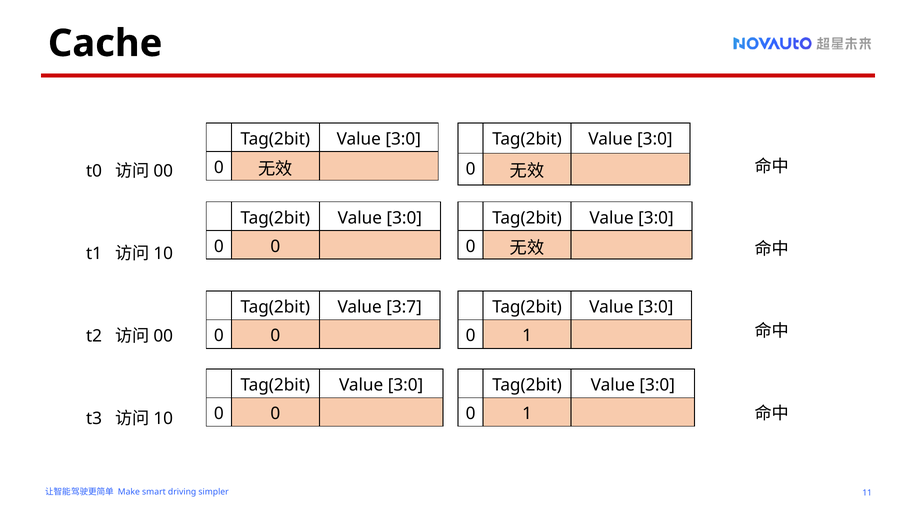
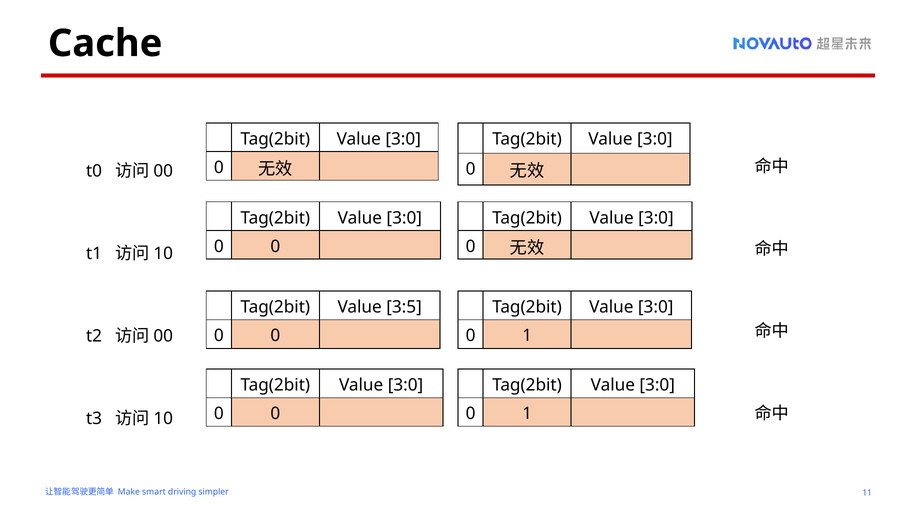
3:7: 3:7 -> 3:5
